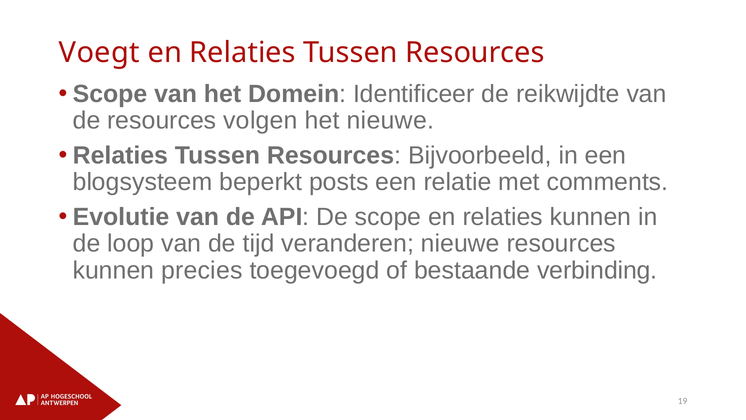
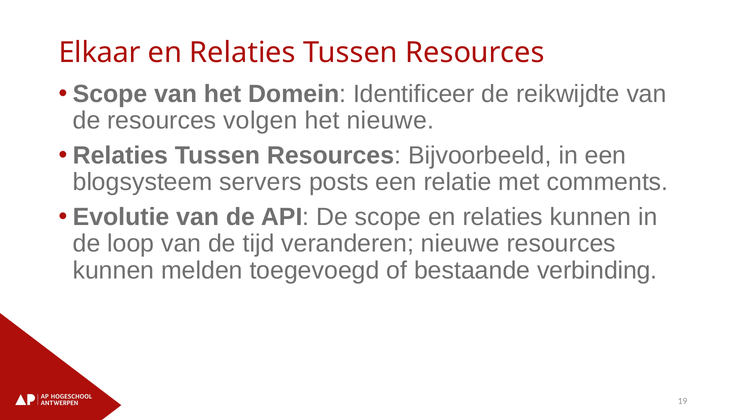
Voegt: Voegt -> Elkaar
beperkt: beperkt -> servers
precies: precies -> melden
